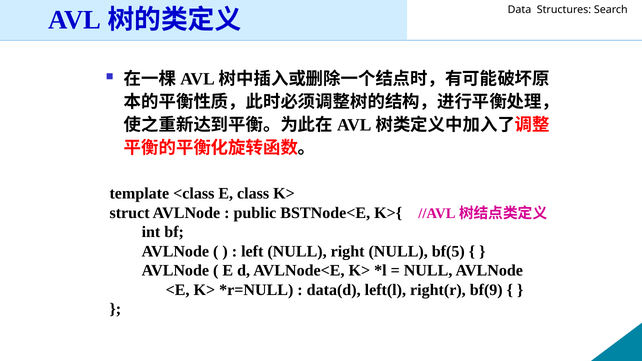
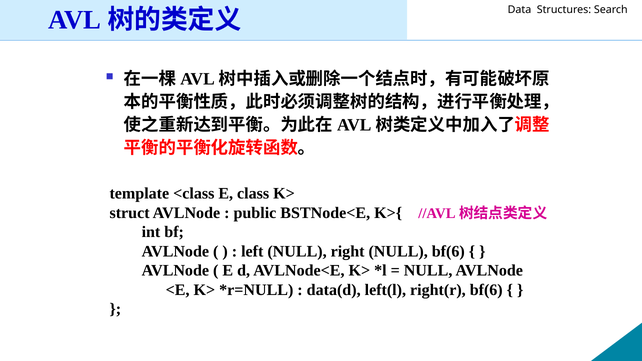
NULL bf(5: bf(5 -> bf(6
right(r bf(9: bf(9 -> bf(6
